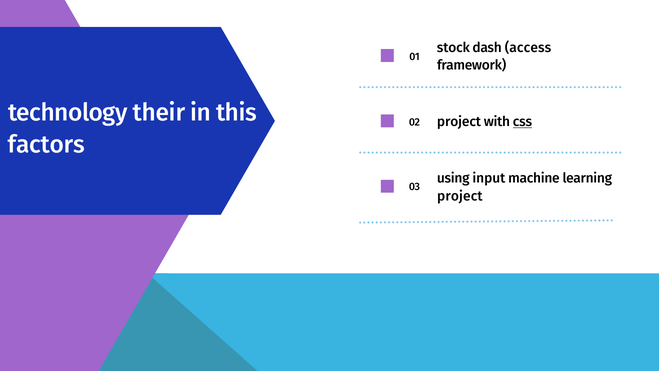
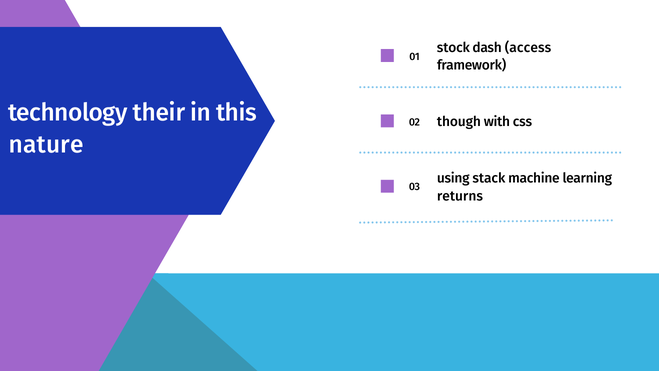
project at (459, 122): project -> though
css underline: present -> none
factors: factors -> nature
input: input -> stack
project at (460, 196): project -> returns
